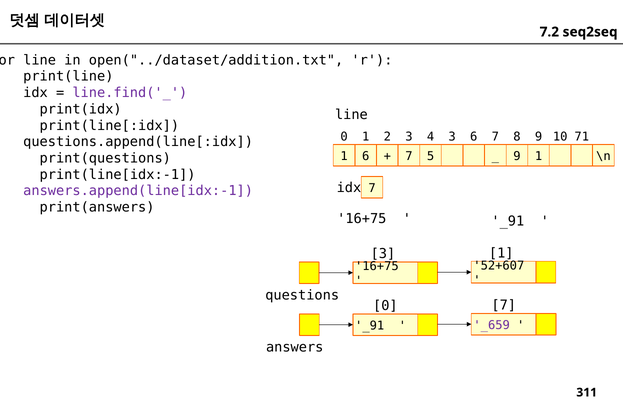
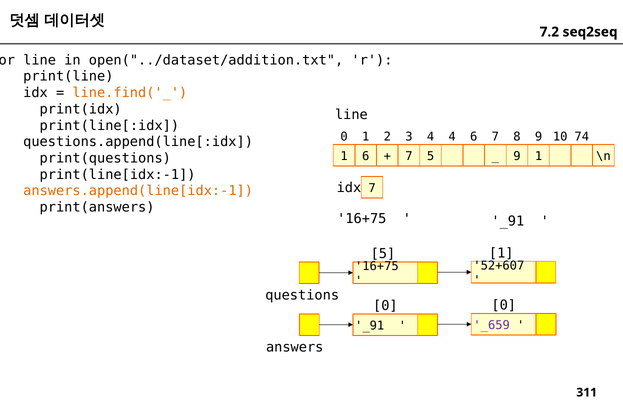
line.find('_ colour: purple -> orange
4 3: 3 -> 4
71: 71 -> 74
answers.append(line[idx:-1 colour: purple -> orange
3 at (383, 254): 3 -> 5
7 at (504, 306): 7 -> 0
